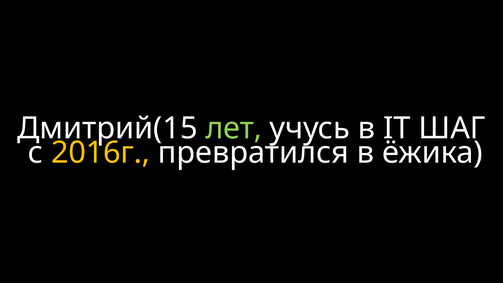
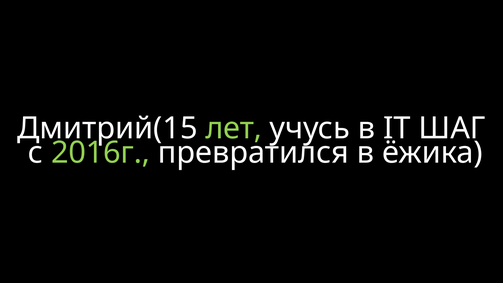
2016г colour: yellow -> light green
